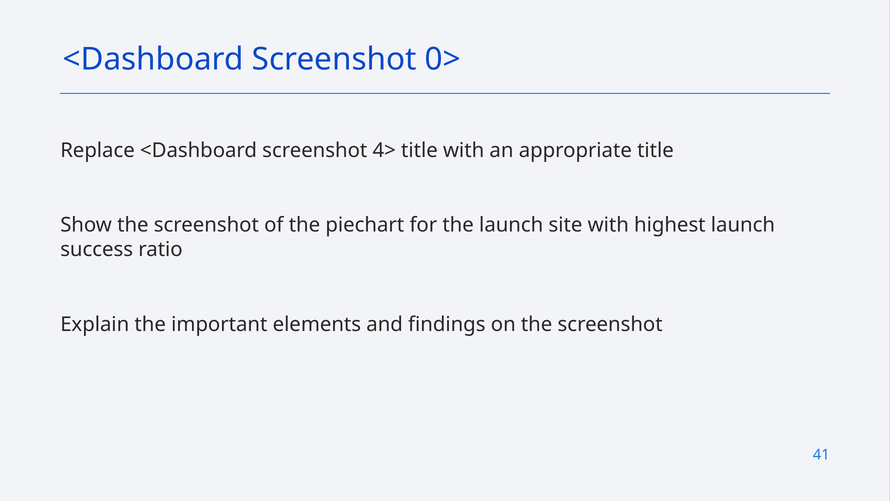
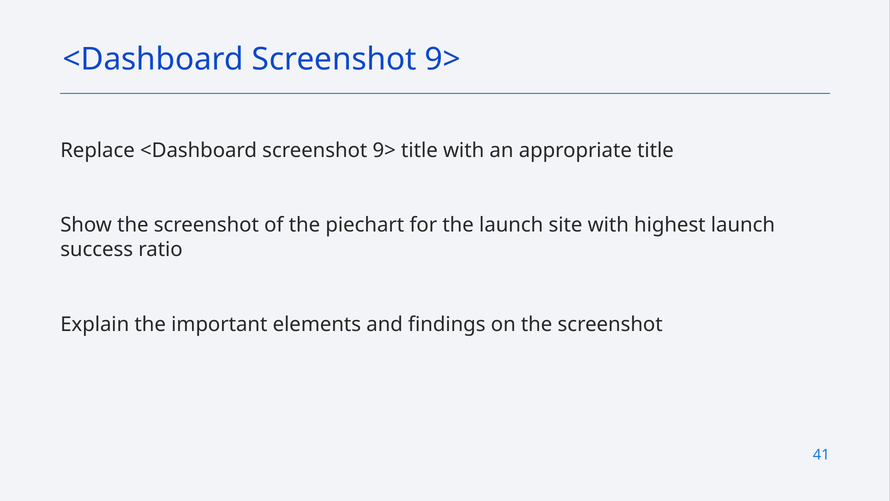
0> at (443, 59): 0> -> 9>
Replace <Dashboard screenshot 4>: 4> -> 9>
